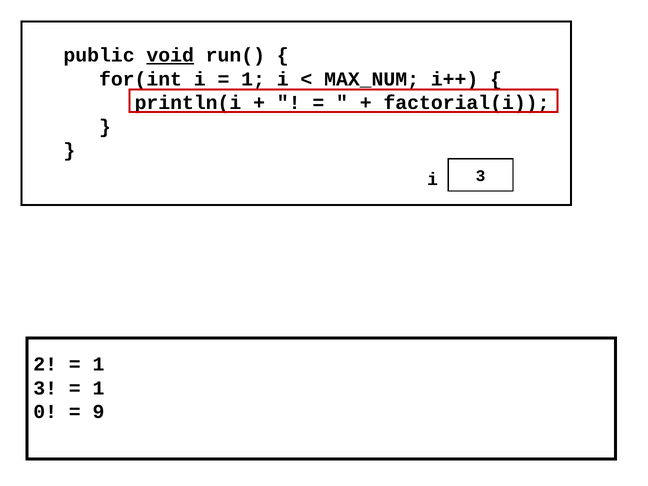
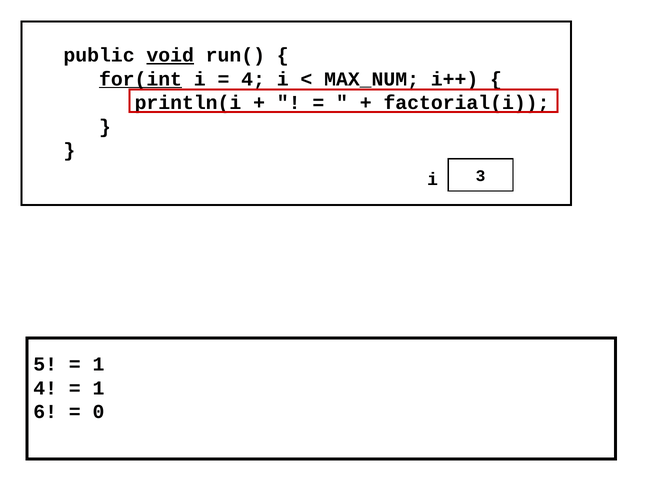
for(int underline: none -> present
1 at (253, 79): 1 -> 4
2: 2 -> 5
3 at (45, 388): 3 -> 4
0: 0 -> 6
9: 9 -> 0
